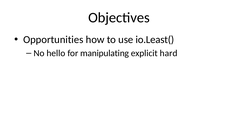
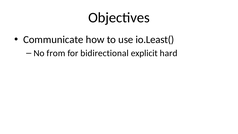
Opportunities: Opportunities -> Communicate
hello: hello -> from
manipulating: manipulating -> bidirectional
